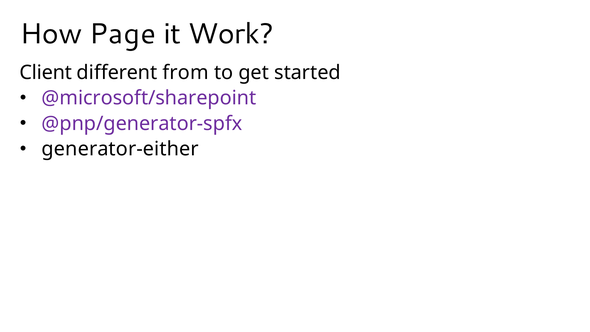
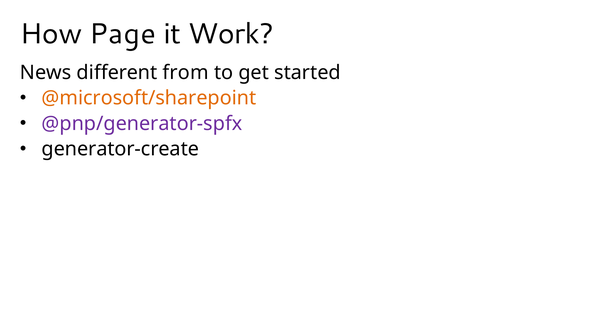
Client: Client -> News
@microsoft/sharepoint colour: purple -> orange
generator-either: generator-either -> generator-create
